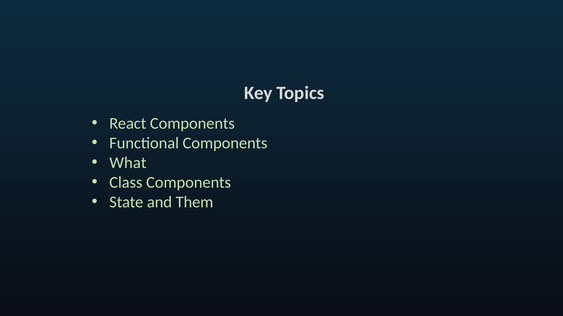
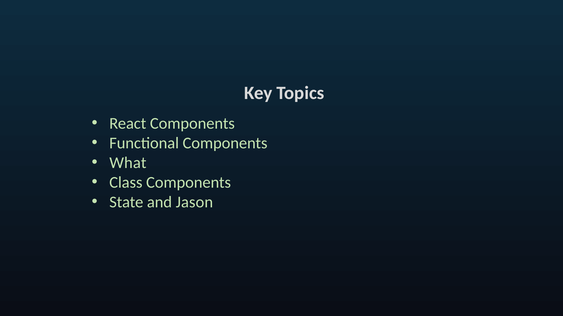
Them: Them -> Jason
